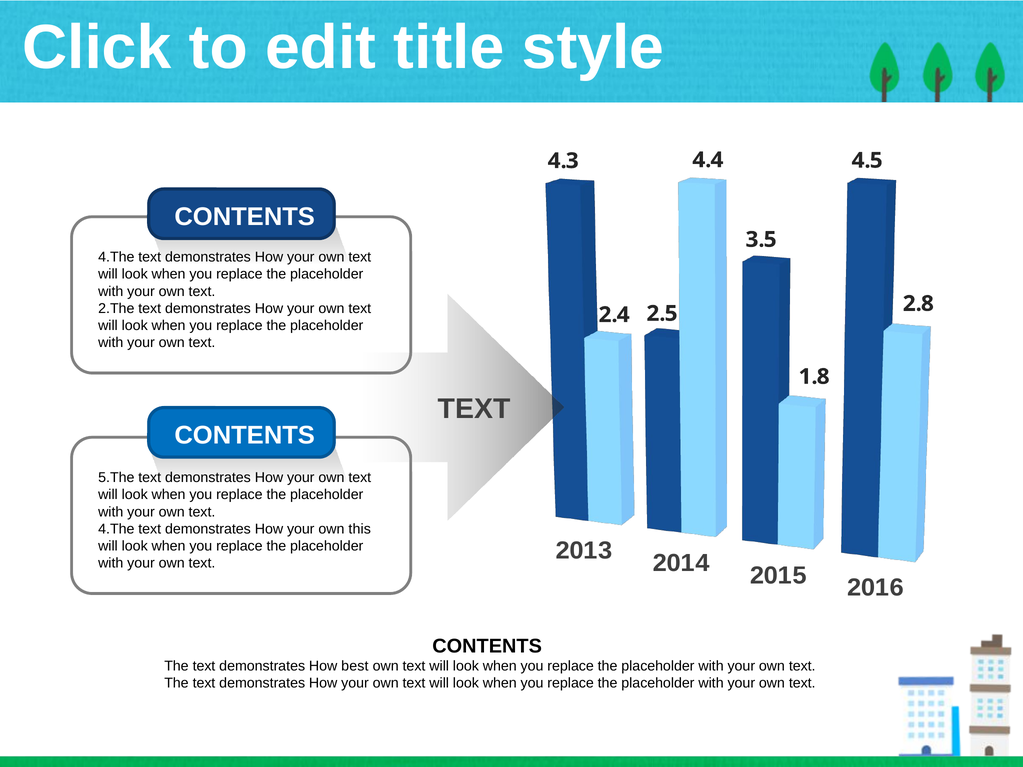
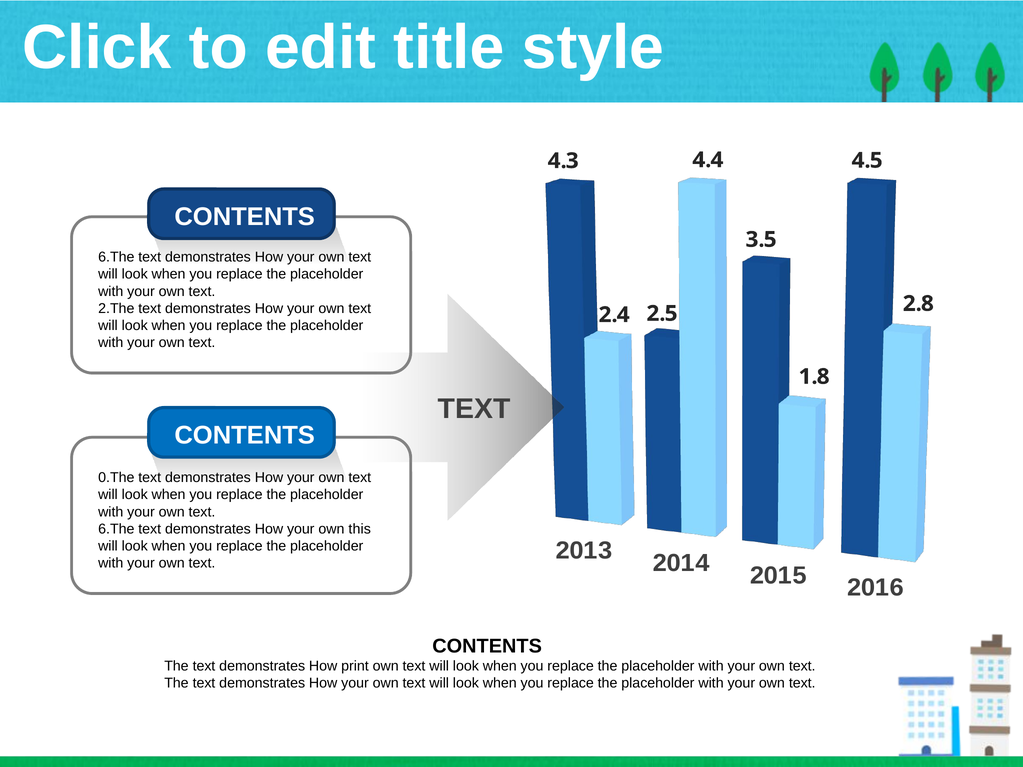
4.The at (116, 257): 4.The -> 6.The
5.The: 5.The -> 0.The
4.The at (116, 529): 4.The -> 6.The
best: best -> print
